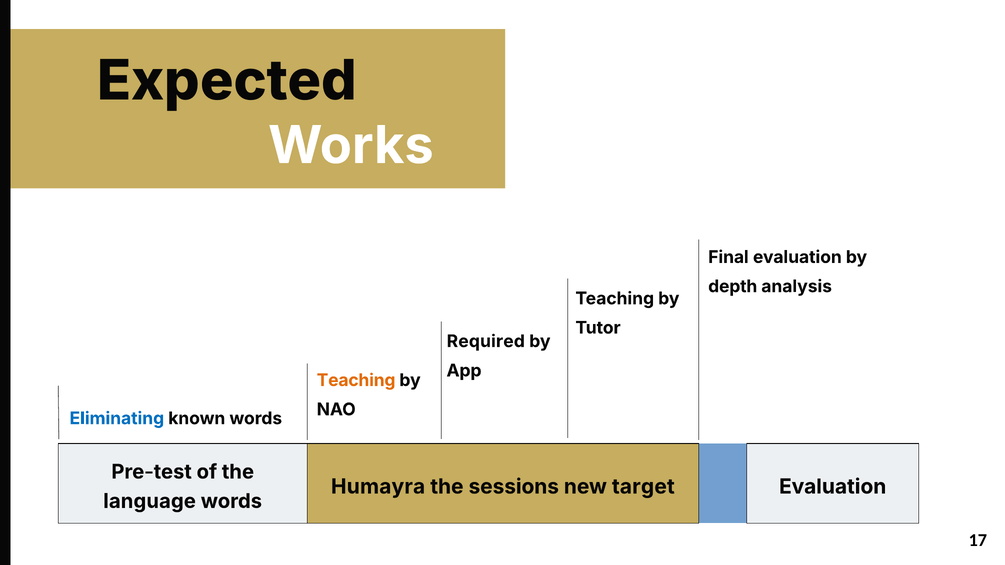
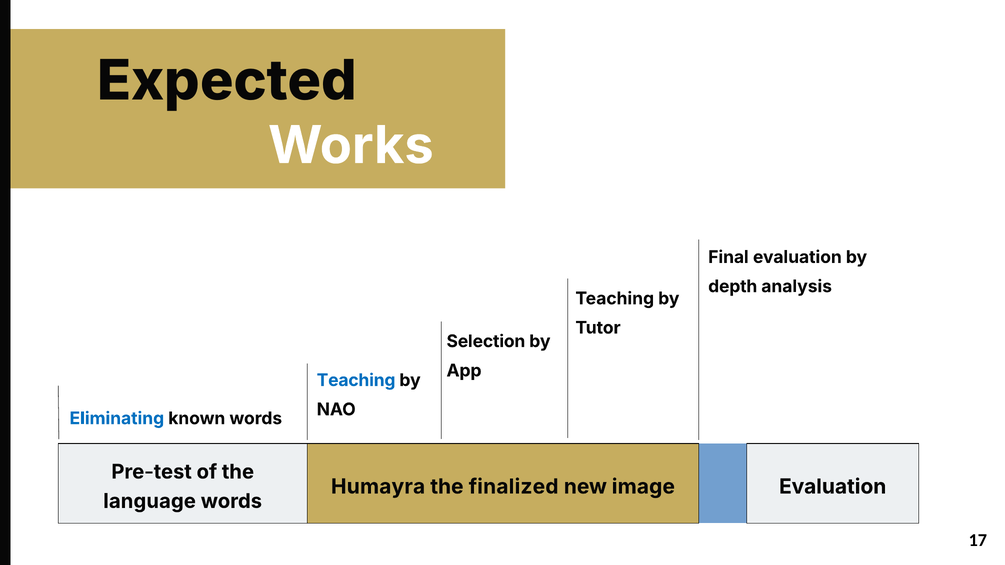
Required: Required -> Selection
Teaching at (356, 380) colour: orange -> blue
sessions: sessions -> finalized
target: target -> image
